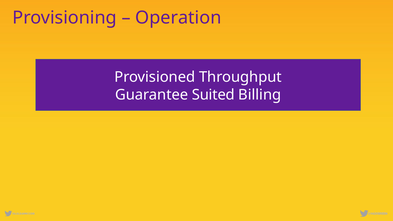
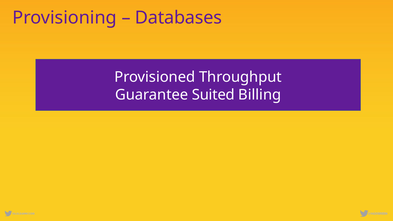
Operation: Operation -> Databases
